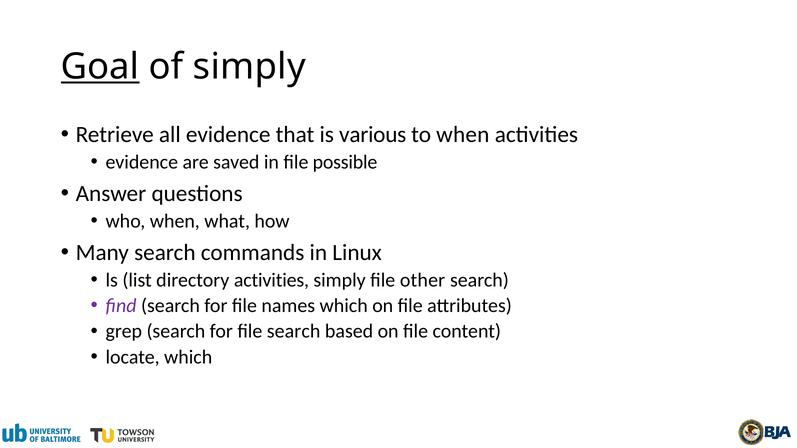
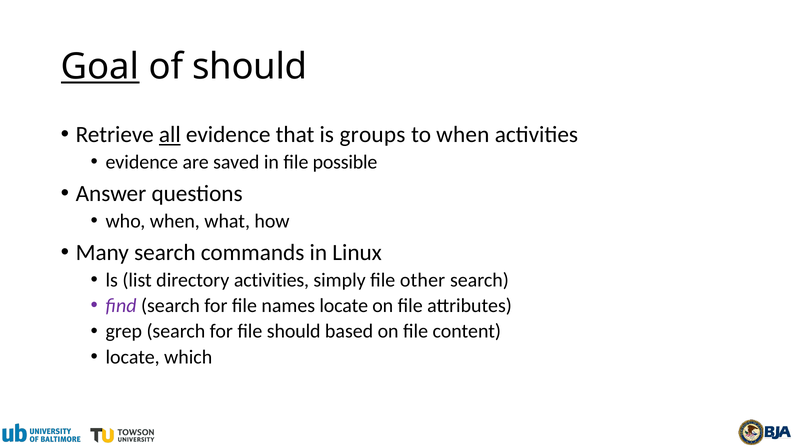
of simply: simply -> should
all underline: none -> present
various: various -> groups
names which: which -> locate
file search: search -> should
